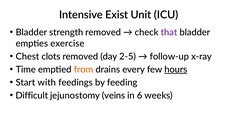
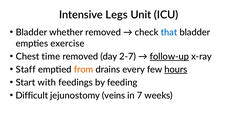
Exist: Exist -> Legs
strength: strength -> whether
that colour: purple -> blue
clots: clots -> time
2-5: 2-5 -> 2-7
follow-up underline: none -> present
Time: Time -> Staff
6: 6 -> 7
